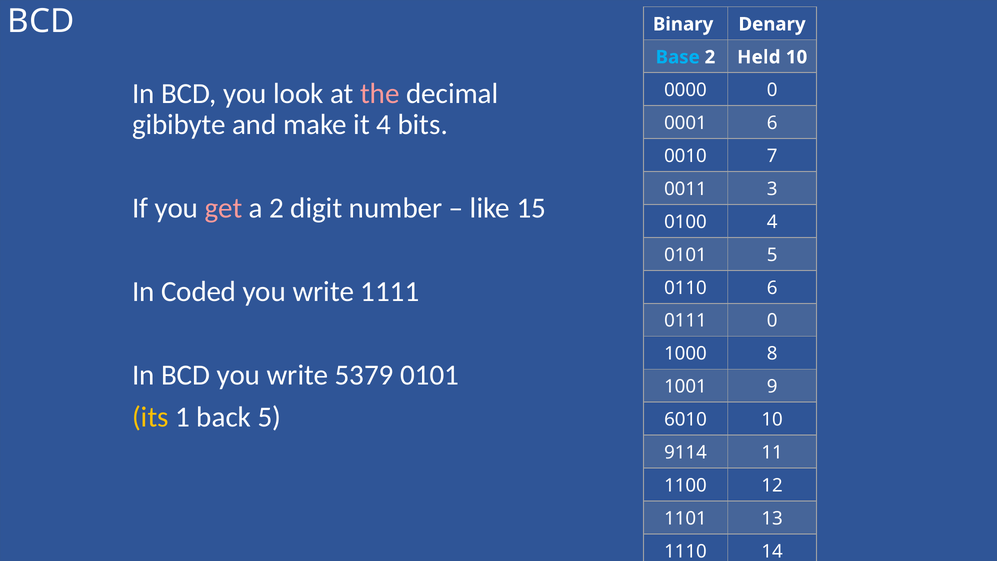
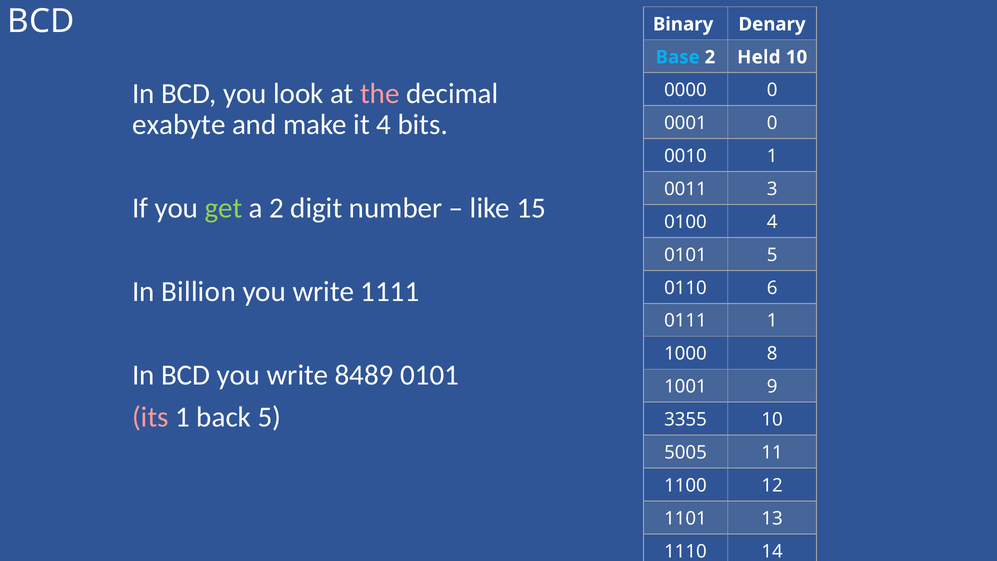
gibibyte: gibibyte -> exabyte
0001 6: 6 -> 0
0010 7: 7 -> 1
get colour: pink -> light green
Coded: Coded -> Billion
0111 0: 0 -> 1
5379: 5379 -> 8489
its colour: yellow -> pink
6010: 6010 -> 3355
9114: 9114 -> 5005
